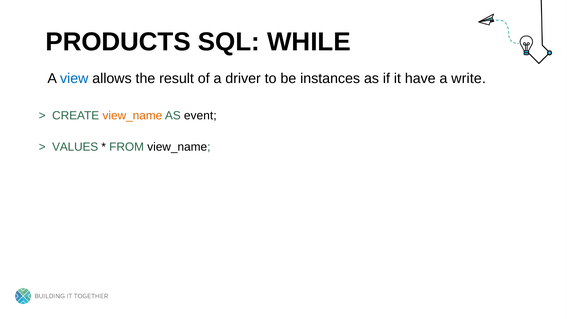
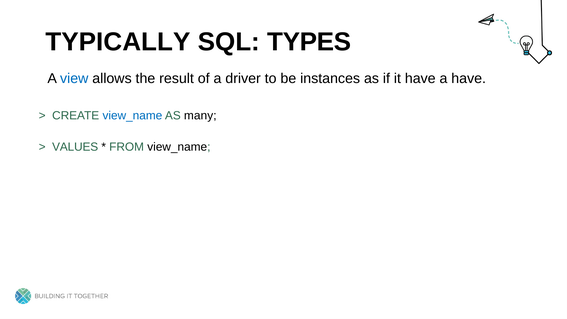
PRODUCTS: PRODUCTS -> TYPICALLY
WHILE: WHILE -> TYPES
a write: write -> have
view_name at (132, 116) colour: orange -> blue
event: event -> many
